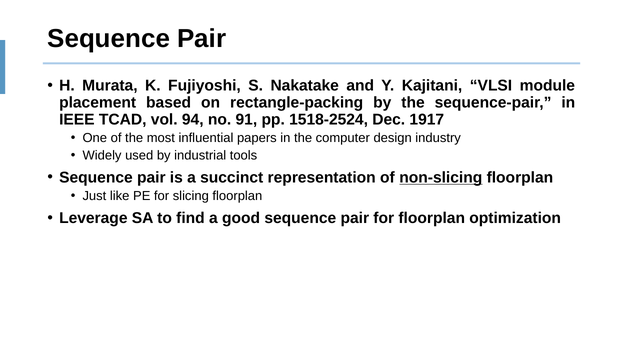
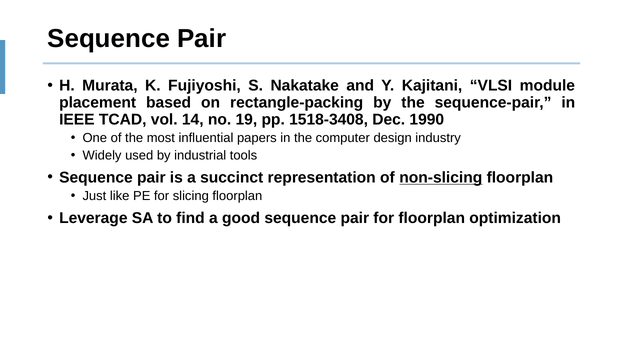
94: 94 -> 14
91: 91 -> 19
1518-2524: 1518-2524 -> 1518-3408
1917: 1917 -> 1990
